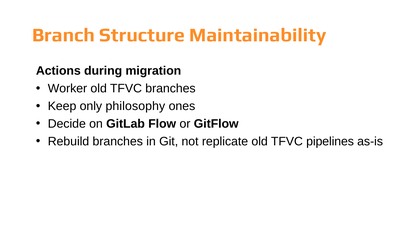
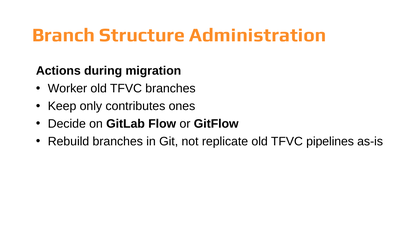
Maintainability: Maintainability -> Administration
philosophy: philosophy -> contributes
